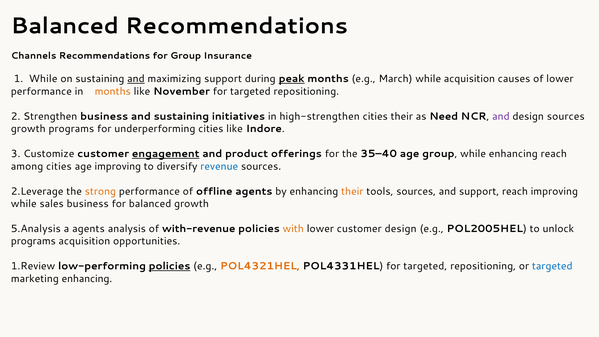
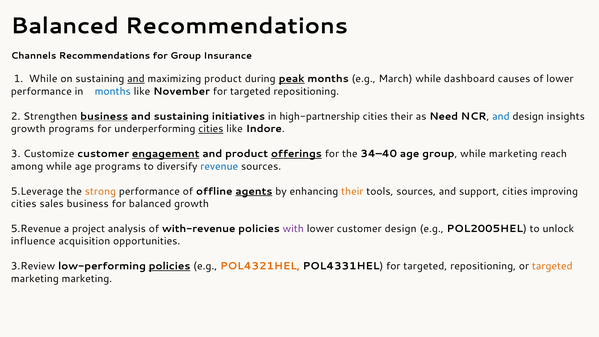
maximizing support: support -> product
while acquisition: acquisition -> dashboard
months at (113, 91) colour: orange -> blue
business at (104, 116) underline: none -> present
high-strengthen: high-strengthen -> high-partnership
and at (501, 116) colour: purple -> blue
design sources: sources -> insights
cities at (211, 129) underline: none -> present
offerings underline: none -> present
35–40: 35–40 -> 34–40
while enhancing: enhancing -> marketing
among cities: cities -> while
age improving: improving -> programs
2.Leverage: 2.Leverage -> 5.Leverage
agents at (254, 191) underline: none -> present
support reach: reach -> cities
while at (24, 204): while -> cities
5.Analysis: 5.Analysis -> 5.Revenue
a agents: agents -> project
with colour: orange -> purple
programs at (33, 241): programs -> influence
1.Review: 1.Review -> 3.Review
targeted at (552, 266) colour: blue -> orange
marketing enhancing: enhancing -> marketing
